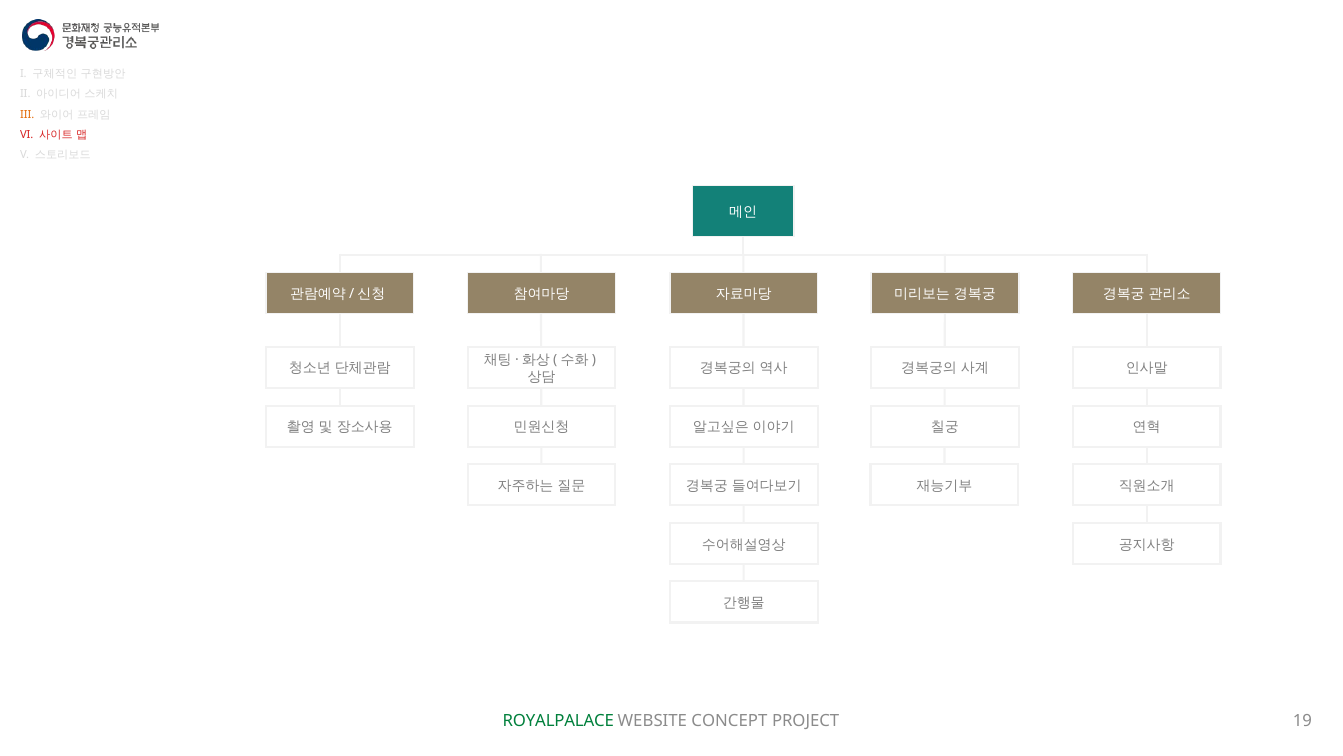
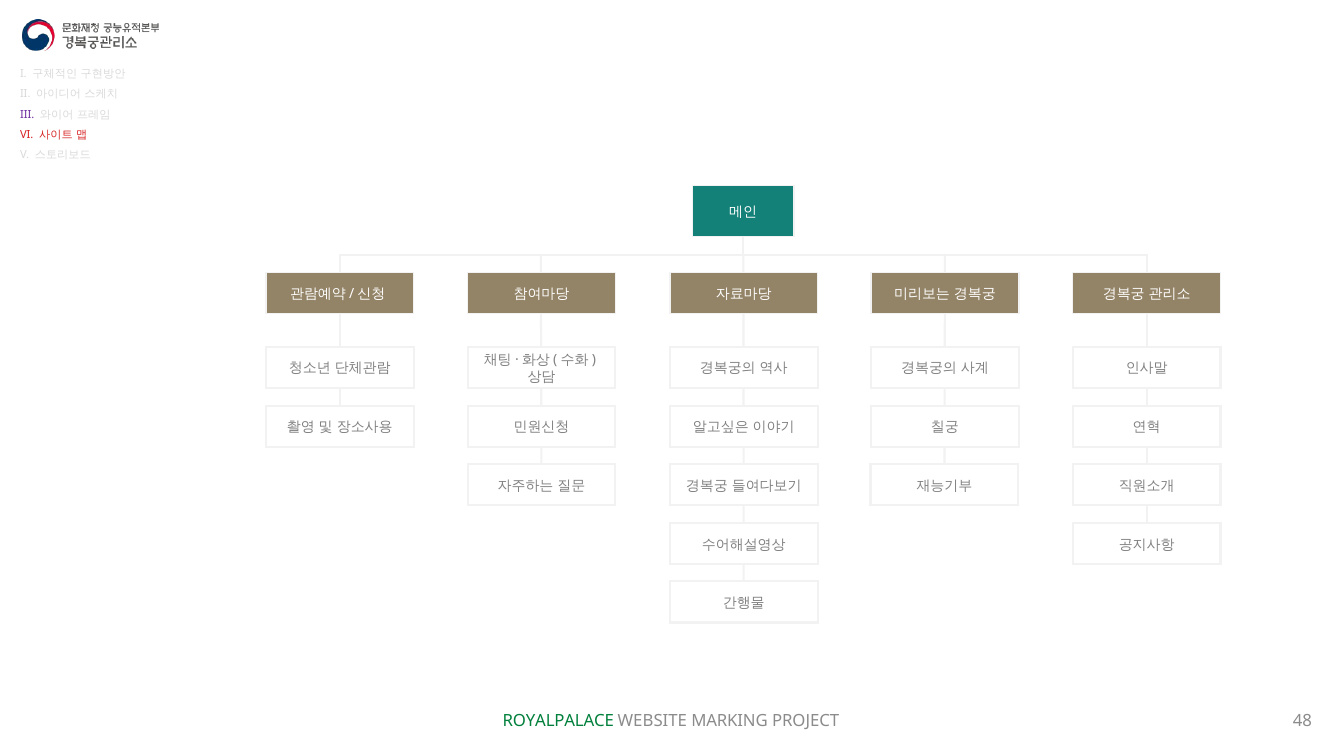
III colour: orange -> purple
CONCEPT: CONCEPT -> MARKING
19: 19 -> 48
